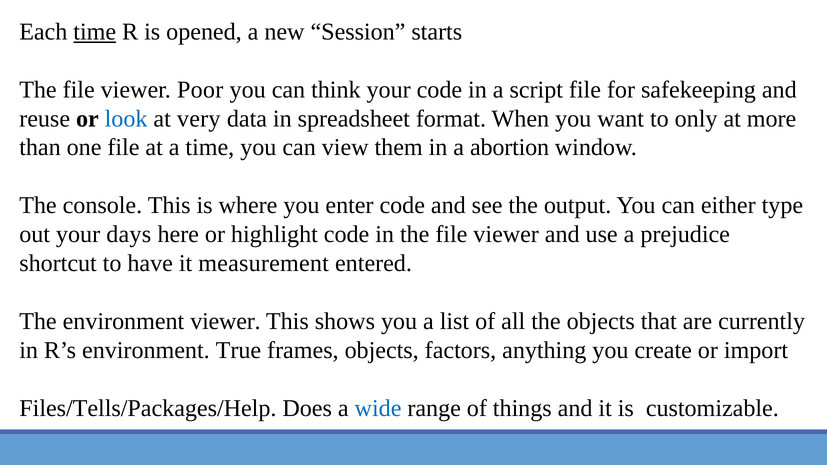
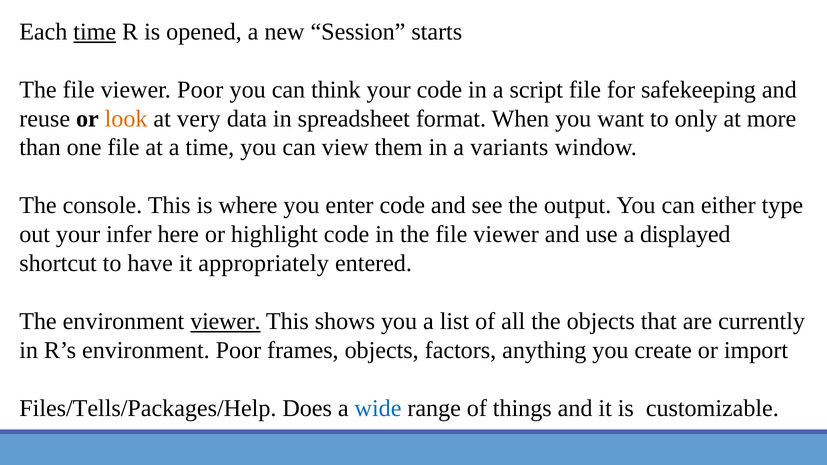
look colour: blue -> orange
abortion: abortion -> variants
days: days -> infer
prejudice: prejudice -> displayed
measurement: measurement -> appropriately
viewer at (225, 321) underline: none -> present
environment True: True -> Poor
